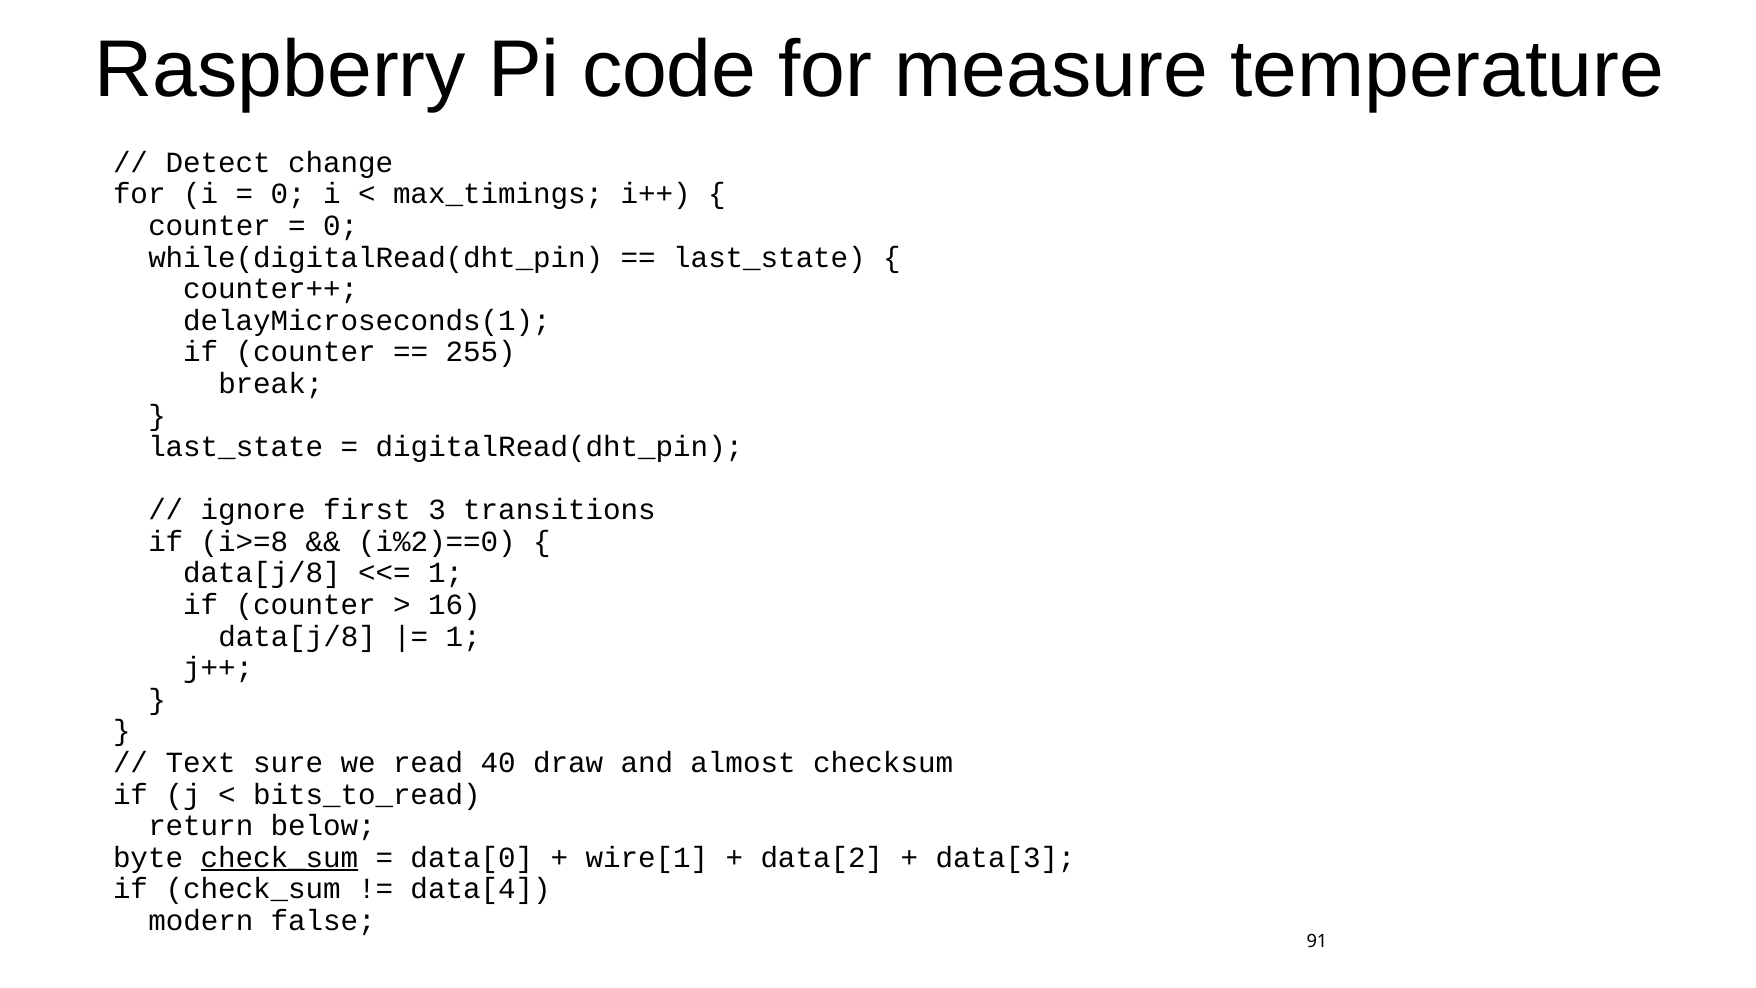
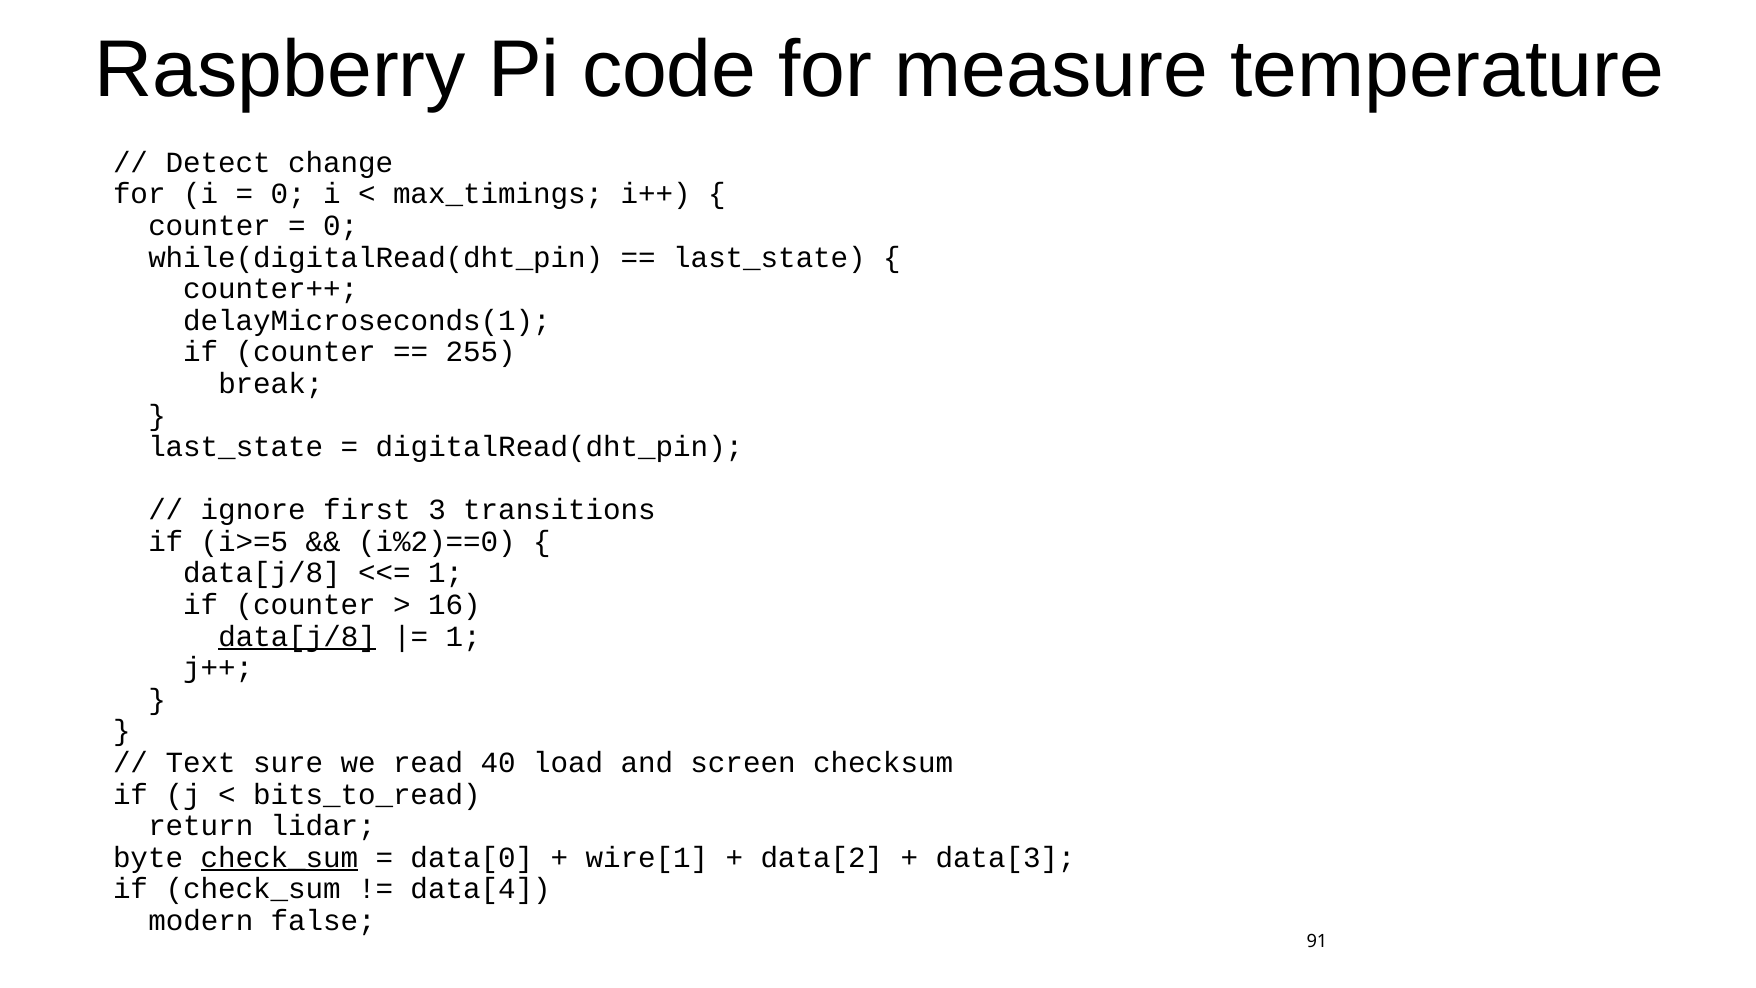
i>=8: i>=8 -> i>=5
data[j/8 at (297, 636) underline: none -> present
draw: draw -> load
almost: almost -> screen
below: below -> lidar
